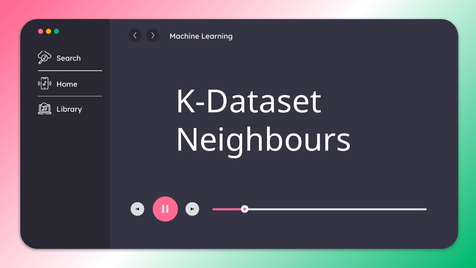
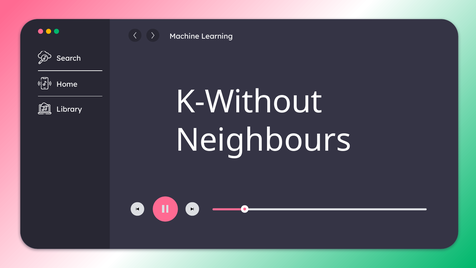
K-Dataset: K-Dataset -> K-Without
